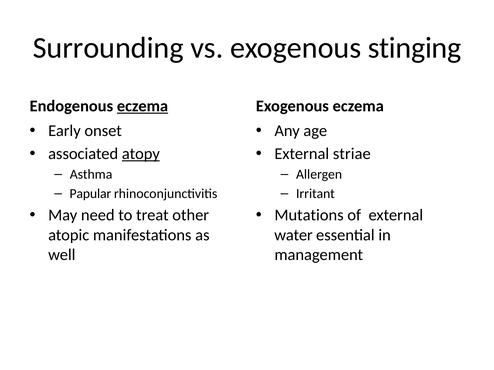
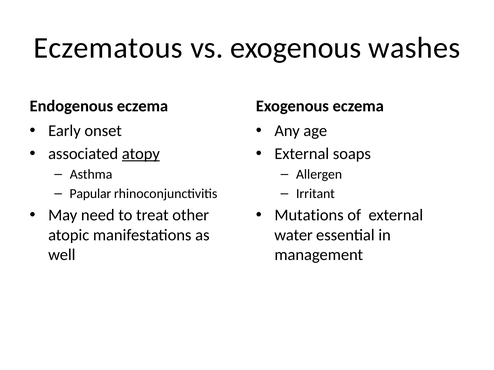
Surrounding: Surrounding -> Eczematous
stinging: stinging -> washes
eczema at (142, 106) underline: present -> none
striae: striae -> soaps
